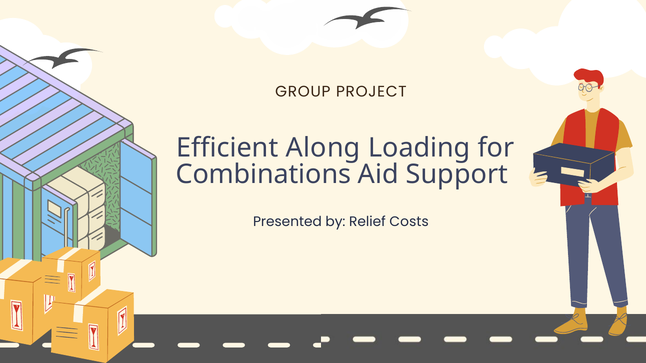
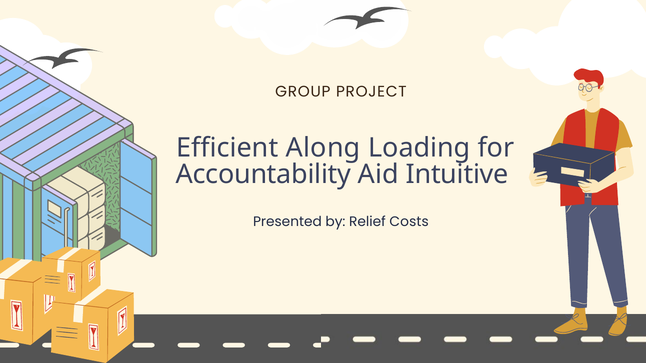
Combinations: Combinations -> Accountability
Support: Support -> Intuitive
